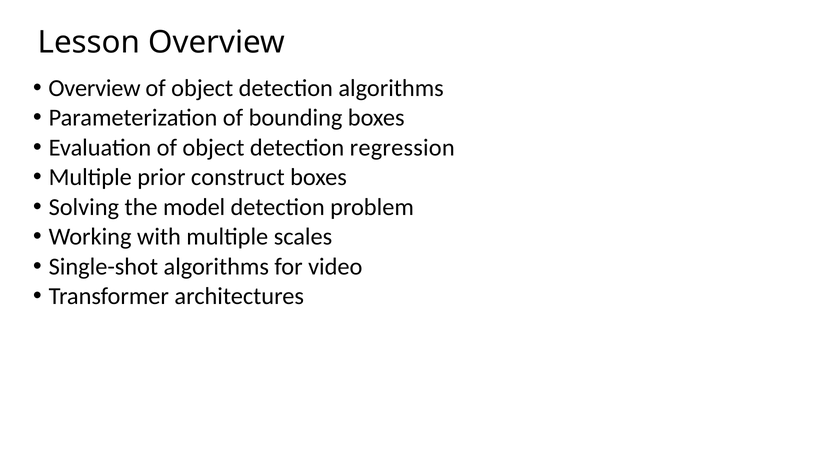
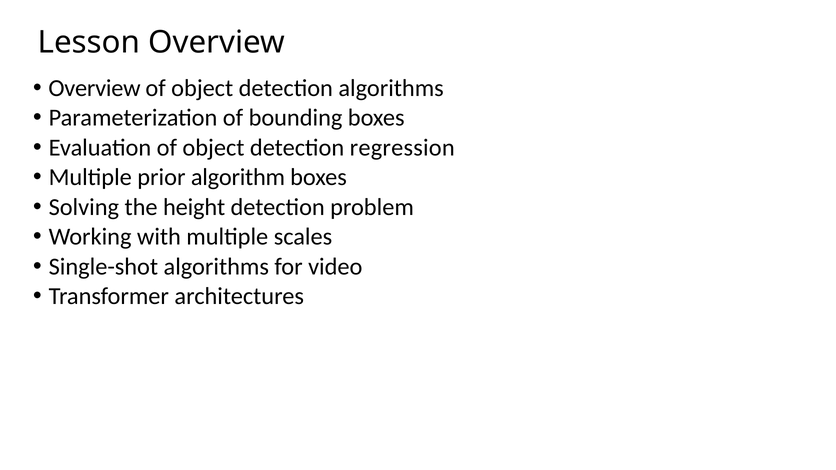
construct: construct -> algorithm
model: model -> height
